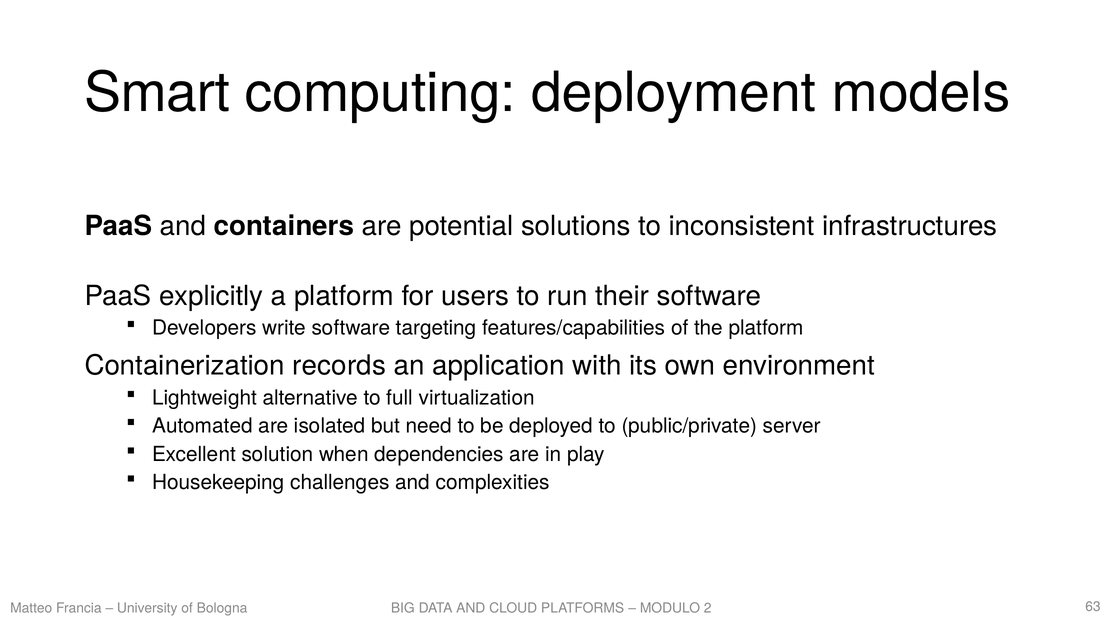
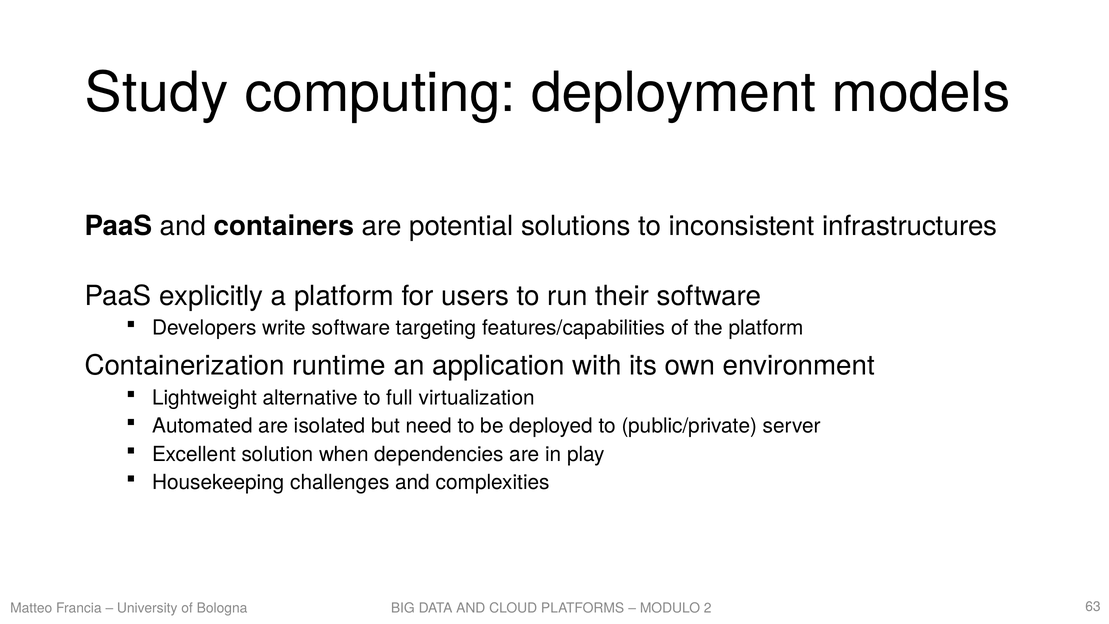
Smart: Smart -> Study
records: records -> runtime
